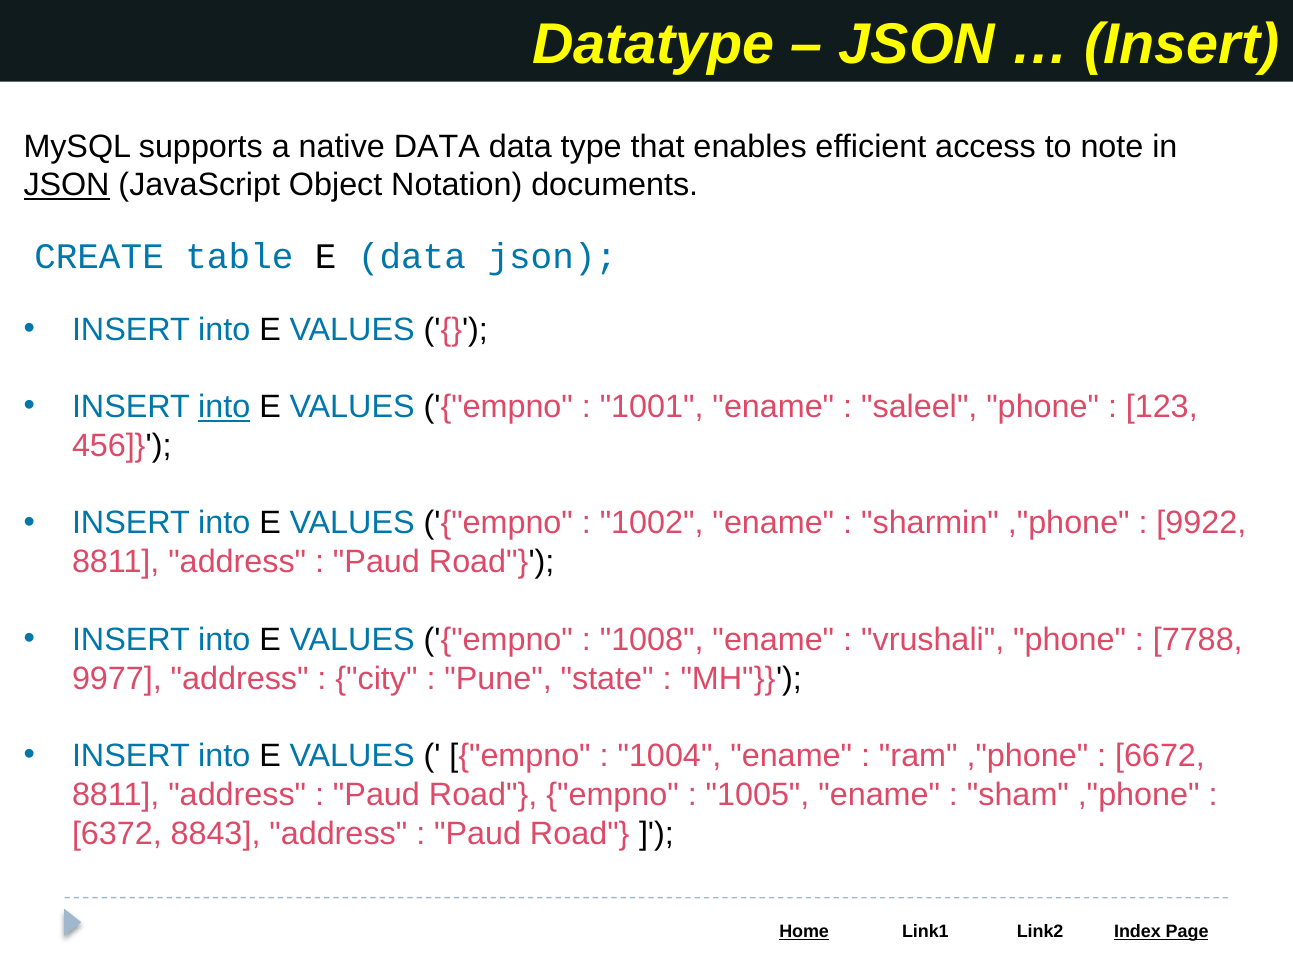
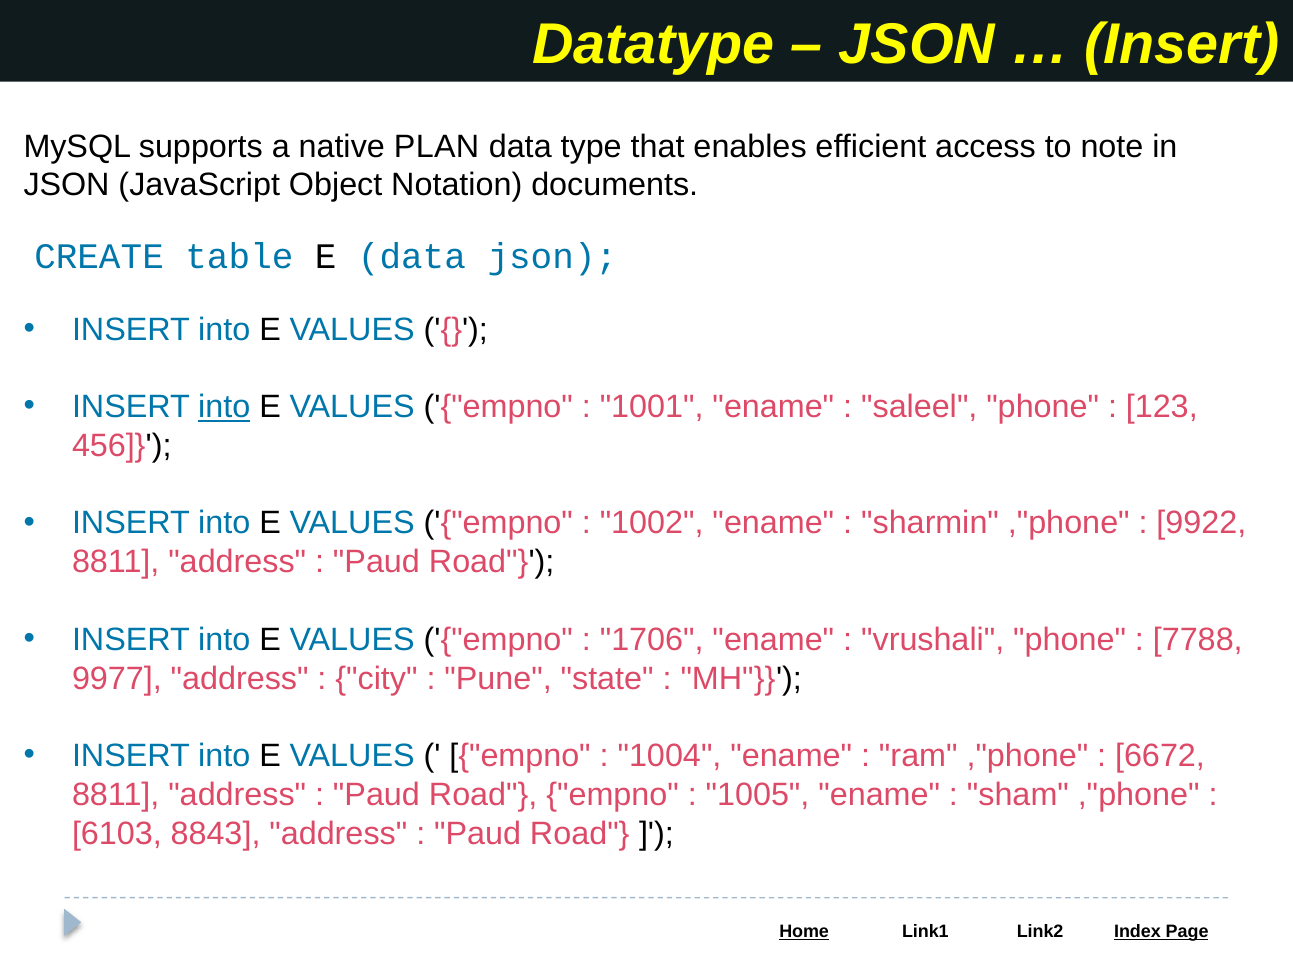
native DATA: DATA -> PLAN
JSON at (67, 185) underline: present -> none
1008: 1008 -> 1706
6372: 6372 -> 6103
